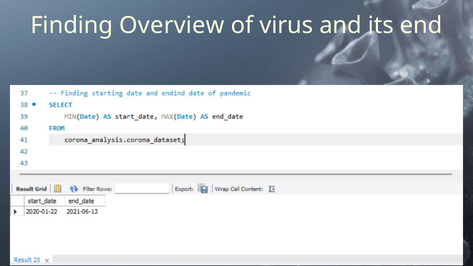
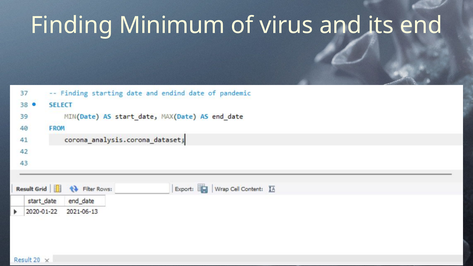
Overview: Overview -> Minimum
